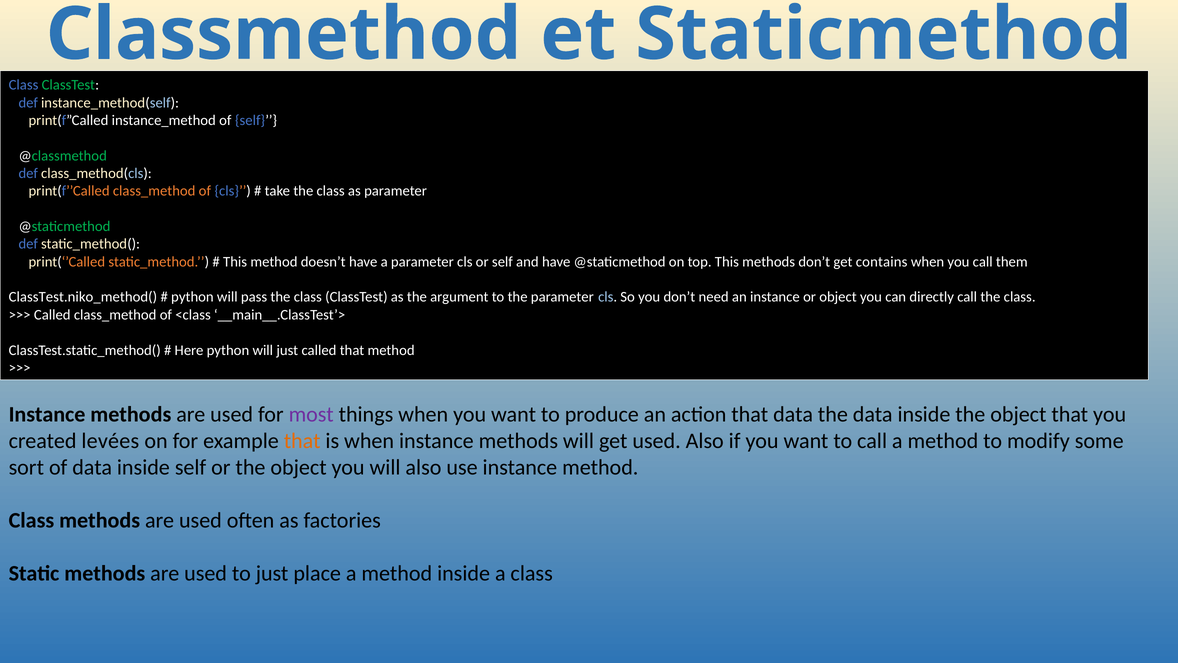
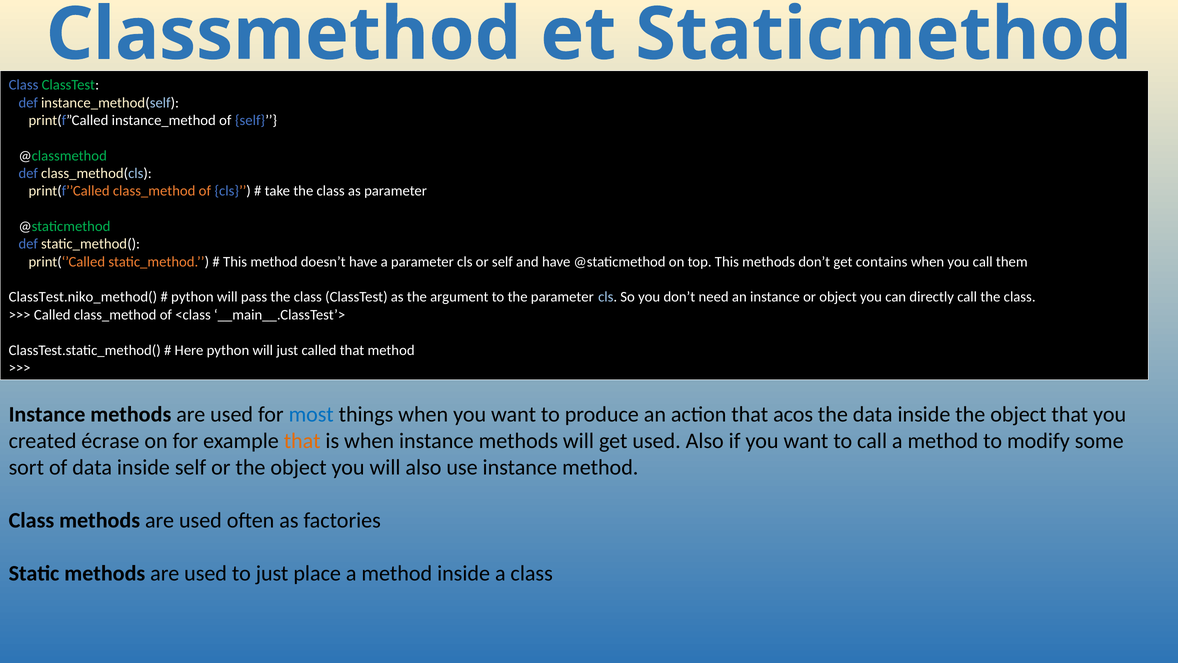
most colour: purple -> blue
that data: data -> acos
levées: levées -> écrase
